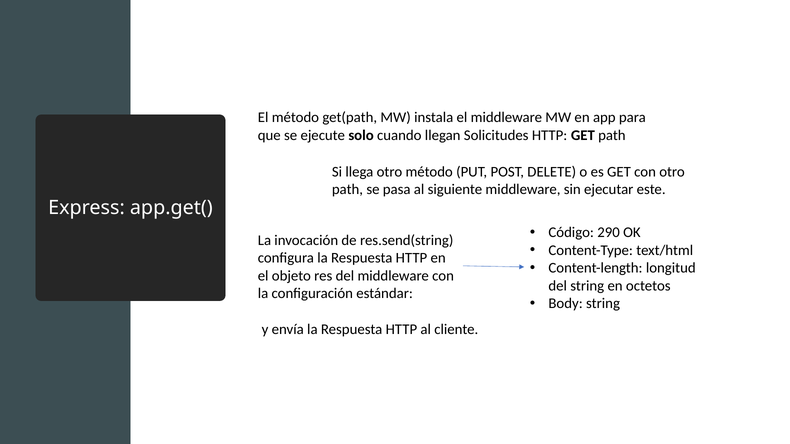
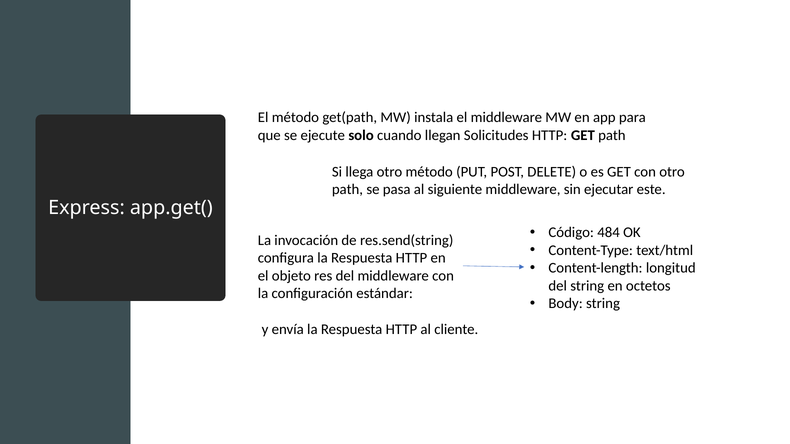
290: 290 -> 484
